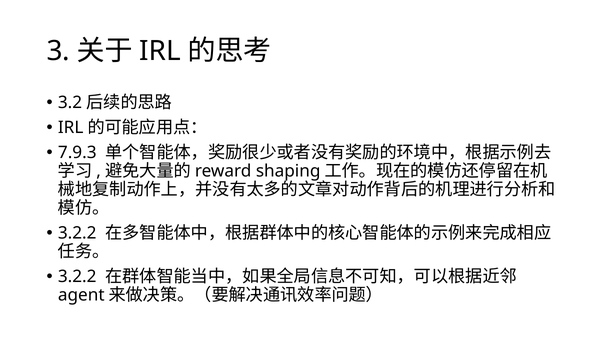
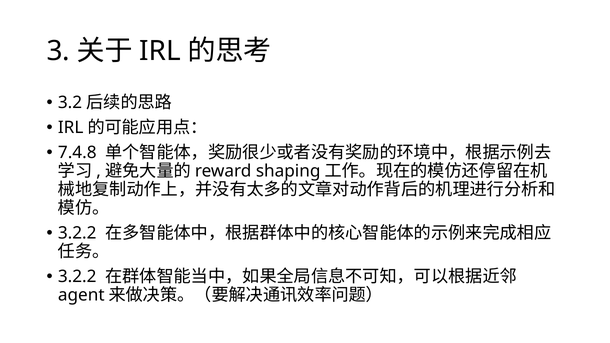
7.9.3: 7.9.3 -> 7.4.8
